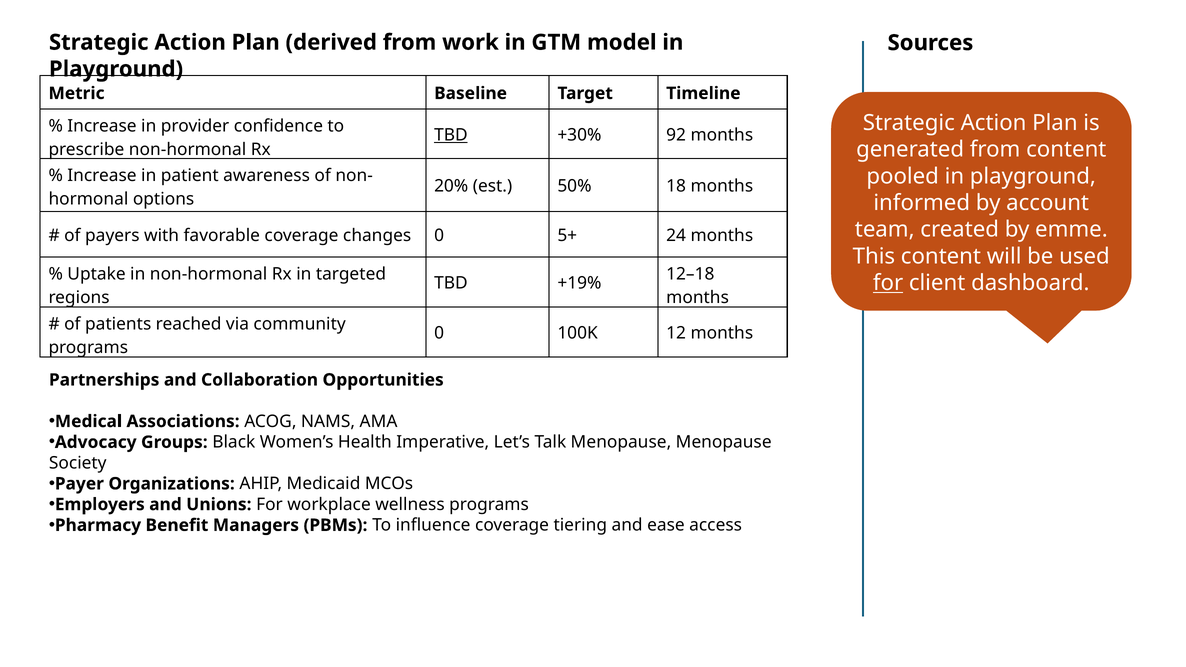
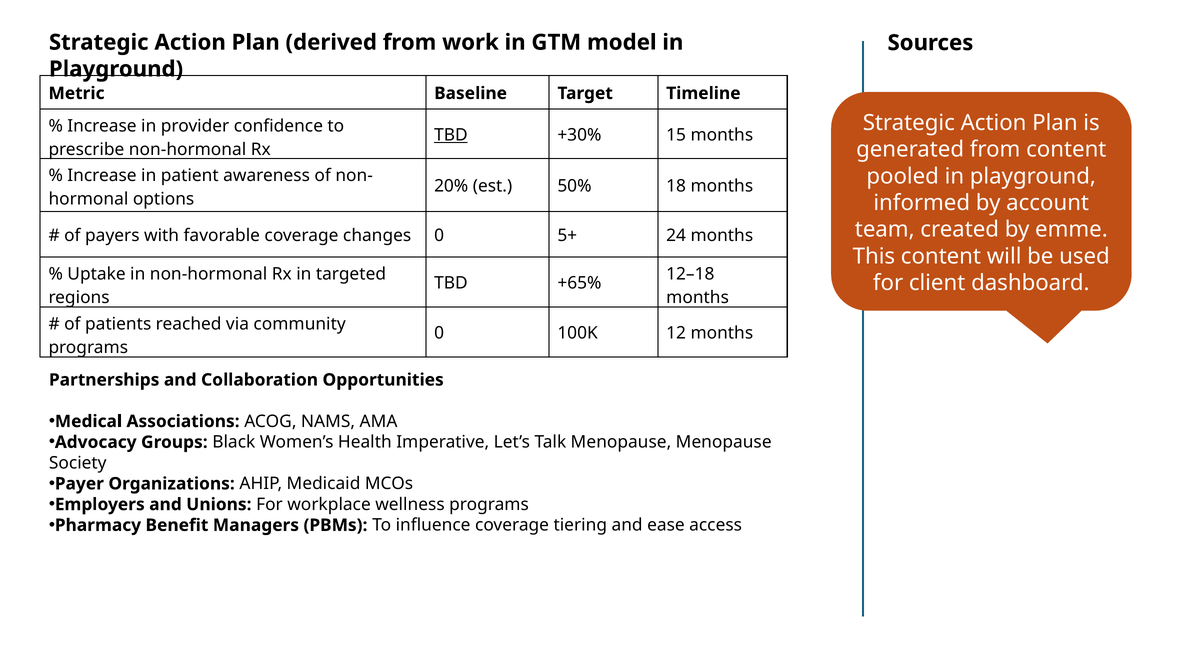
92: 92 -> 15
for at (888, 283) underline: present -> none
+19%: +19% -> +65%
